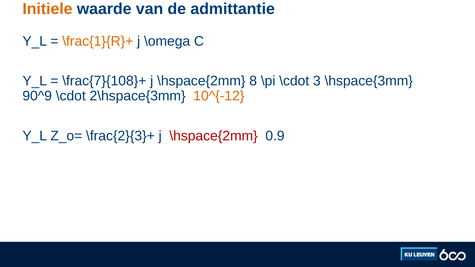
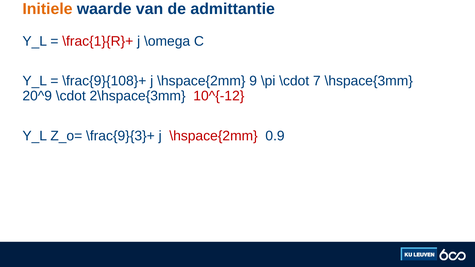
\frac{1}{R}+ colour: orange -> red
\frac{7}{108}+: \frac{7}{108}+ -> \frac{9}{108}+
8: 8 -> 9
3: 3 -> 7
90^9: 90^9 -> 20^9
10^{-12 colour: orange -> red
\frac{2}{3}+: \frac{2}{3}+ -> \frac{9}{3}+
